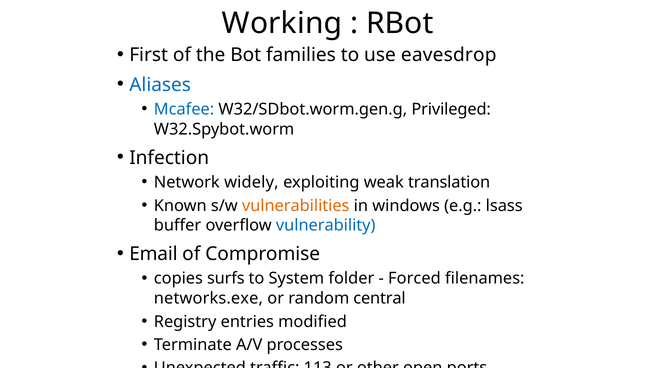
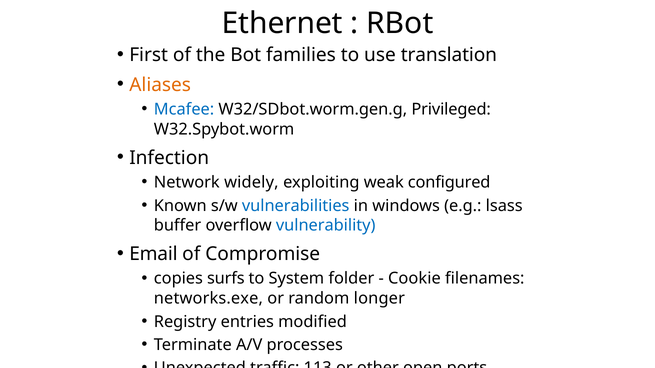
Working: Working -> Ethernet
eavesdrop: eavesdrop -> translation
Aliases colour: blue -> orange
translation: translation -> configured
vulnerabilities colour: orange -> blue
Forced: Forced -> Cookie
central: central -> longer
